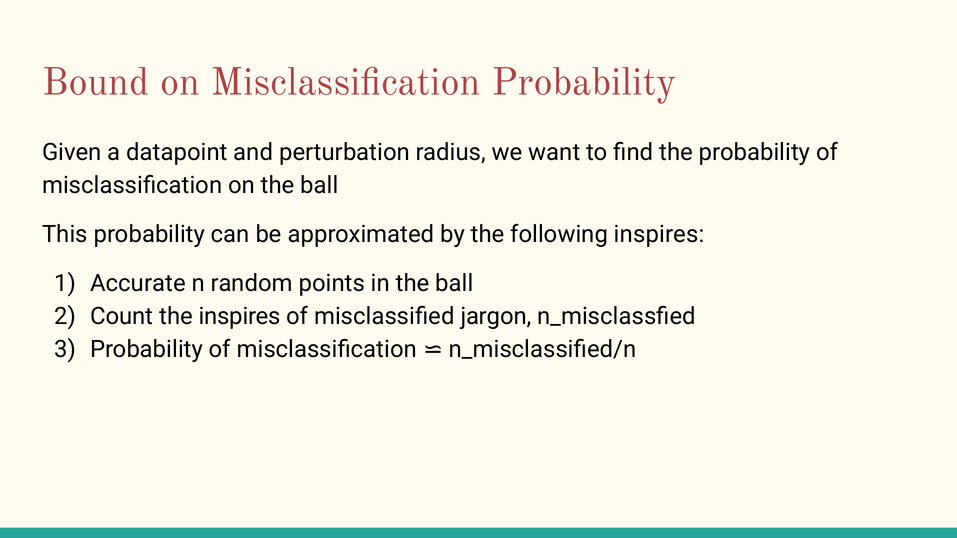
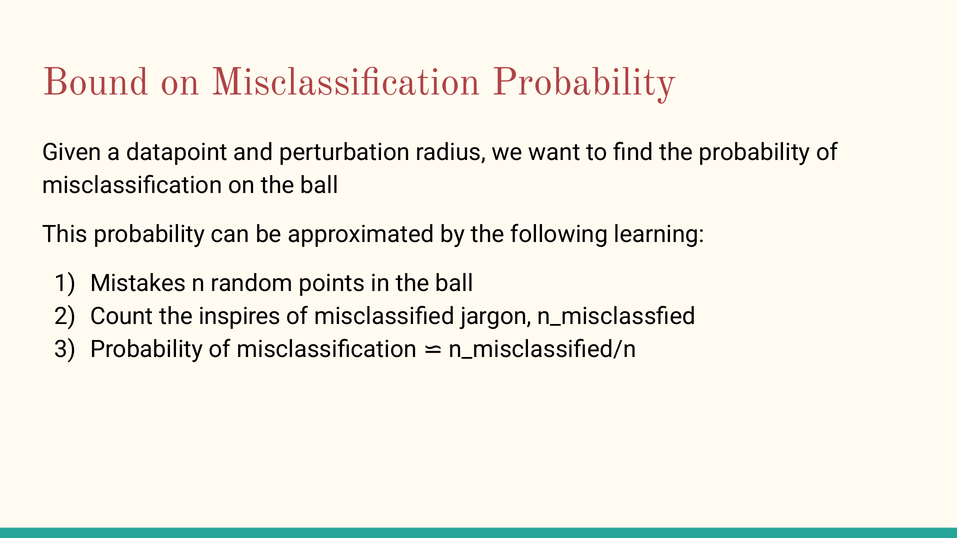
following inspires: inspires -> learning
Accurate: Accurate -> Mistakes
